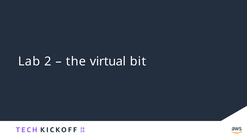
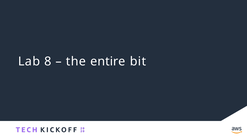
2: 2 -> 8
virtual: virtual -> entire
